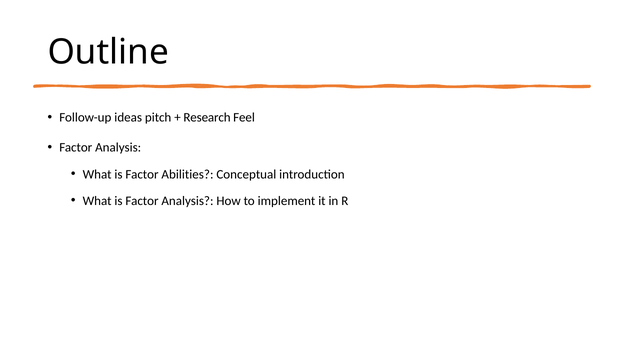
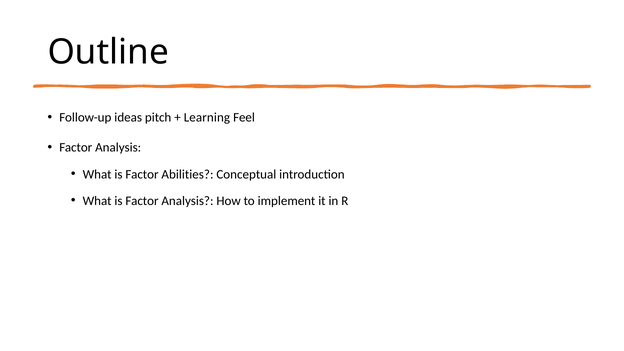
Research: Research -> Learning
